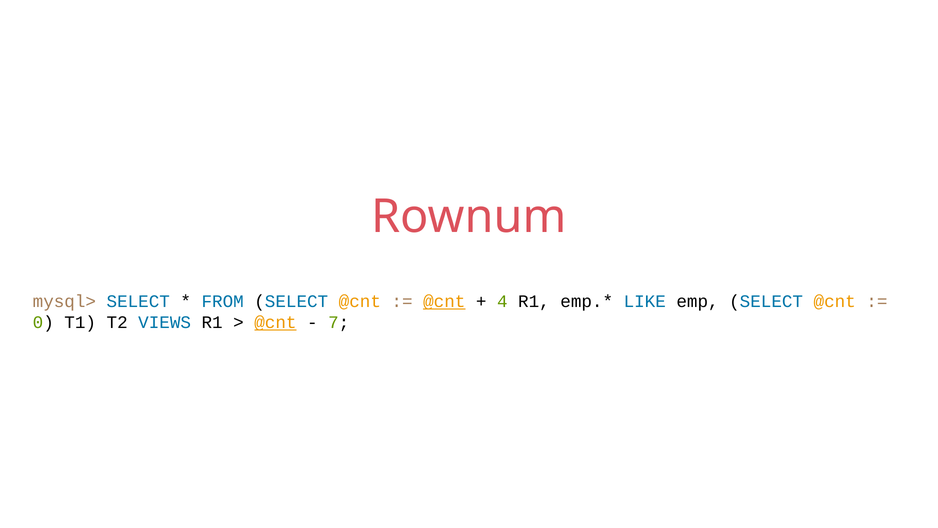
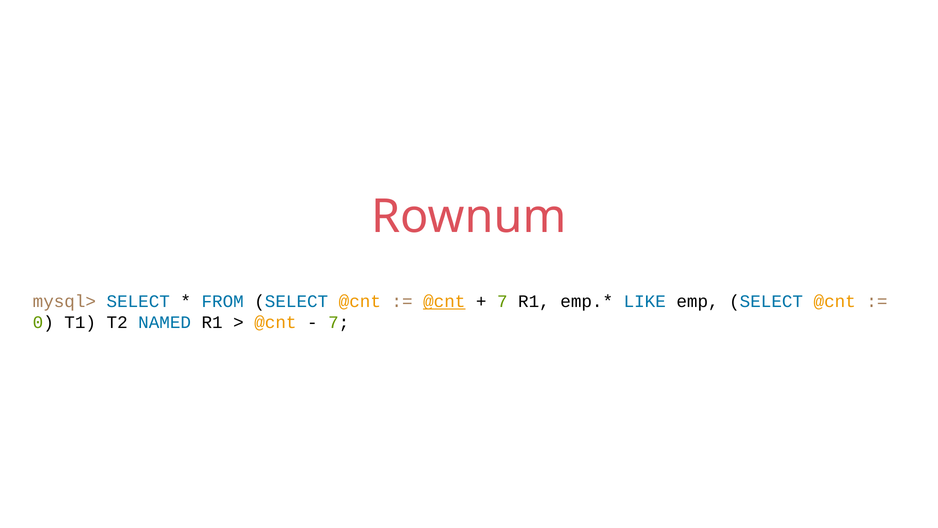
4 at (502, 301): 4 -> 7
VIEWS: VIEWS -> NAMED
@cnt at (275, 322) underline: present -> none
